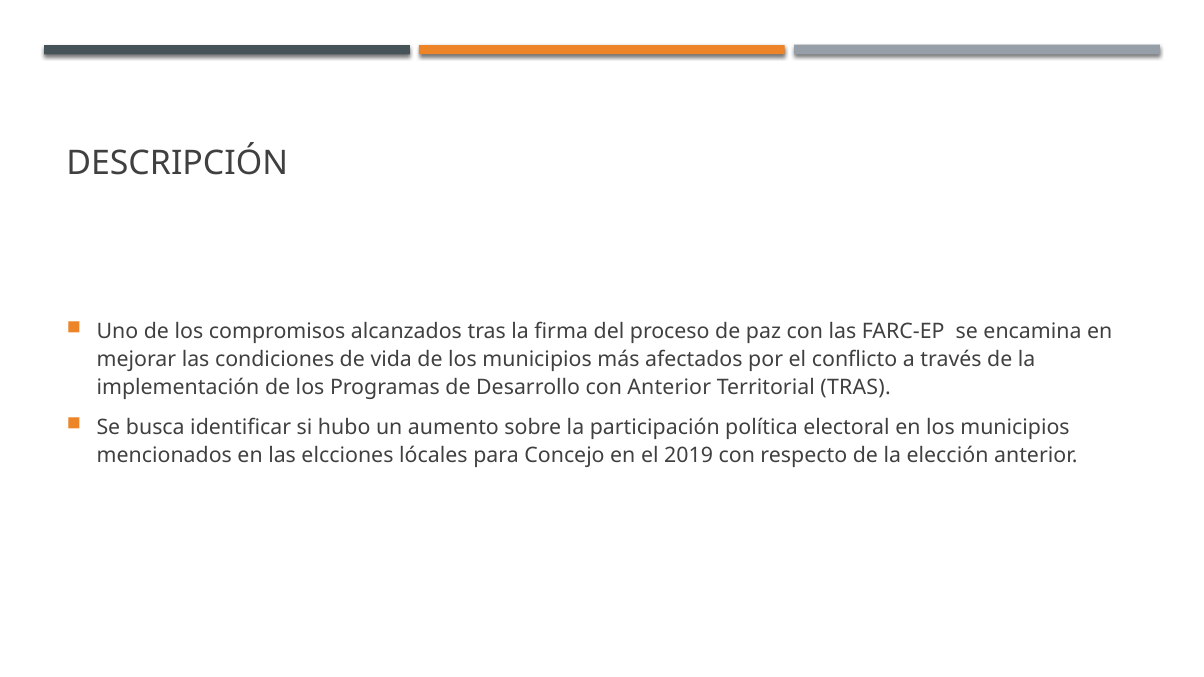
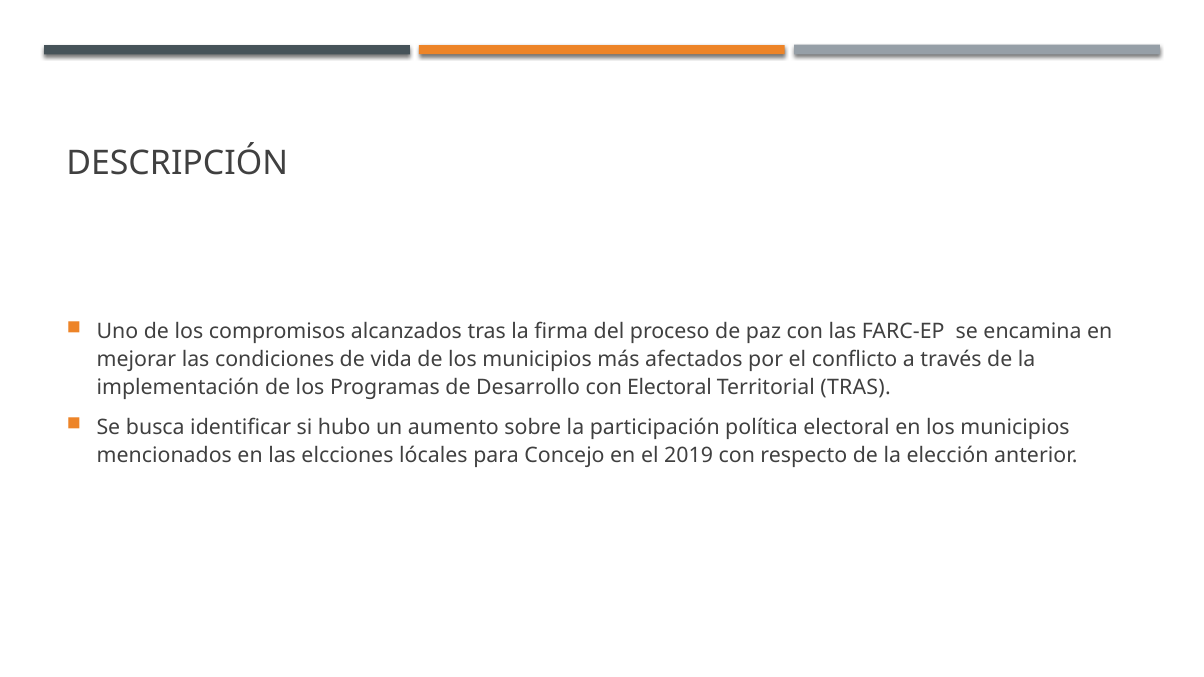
con Anterior: Anterior -> Electoral
